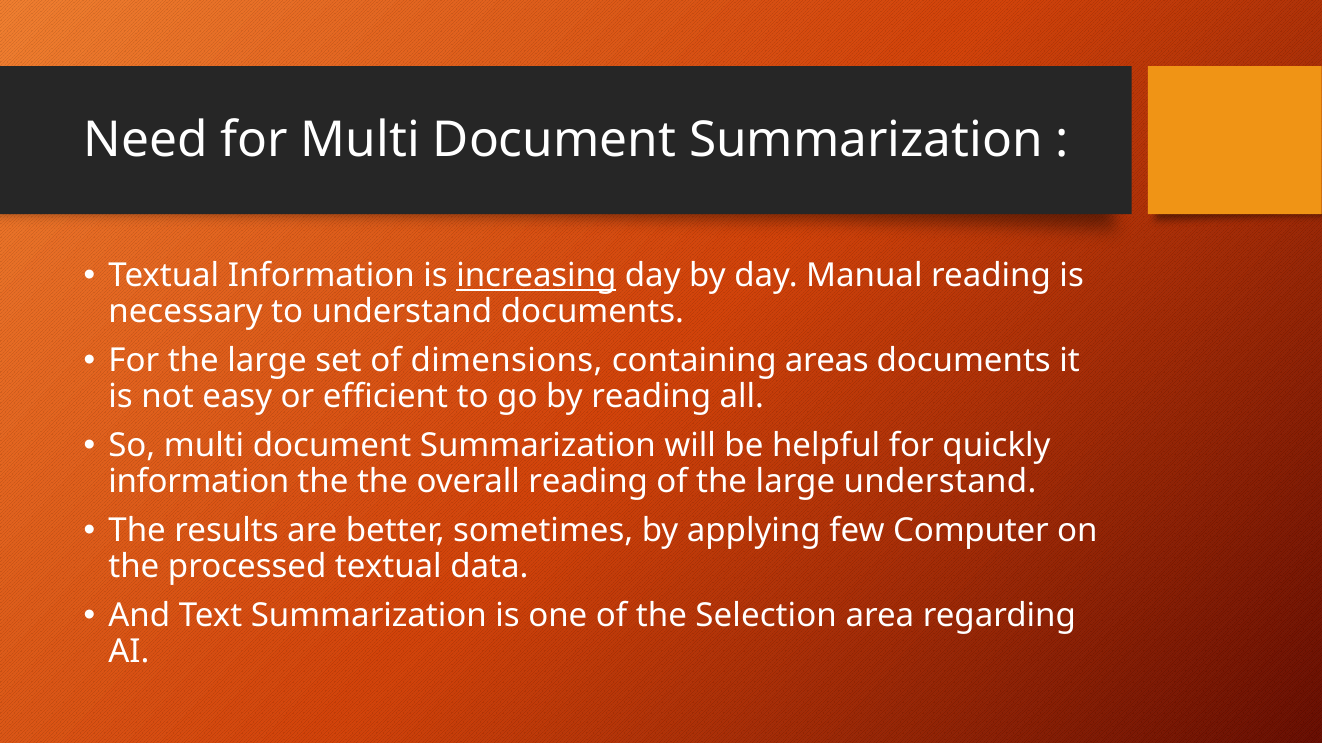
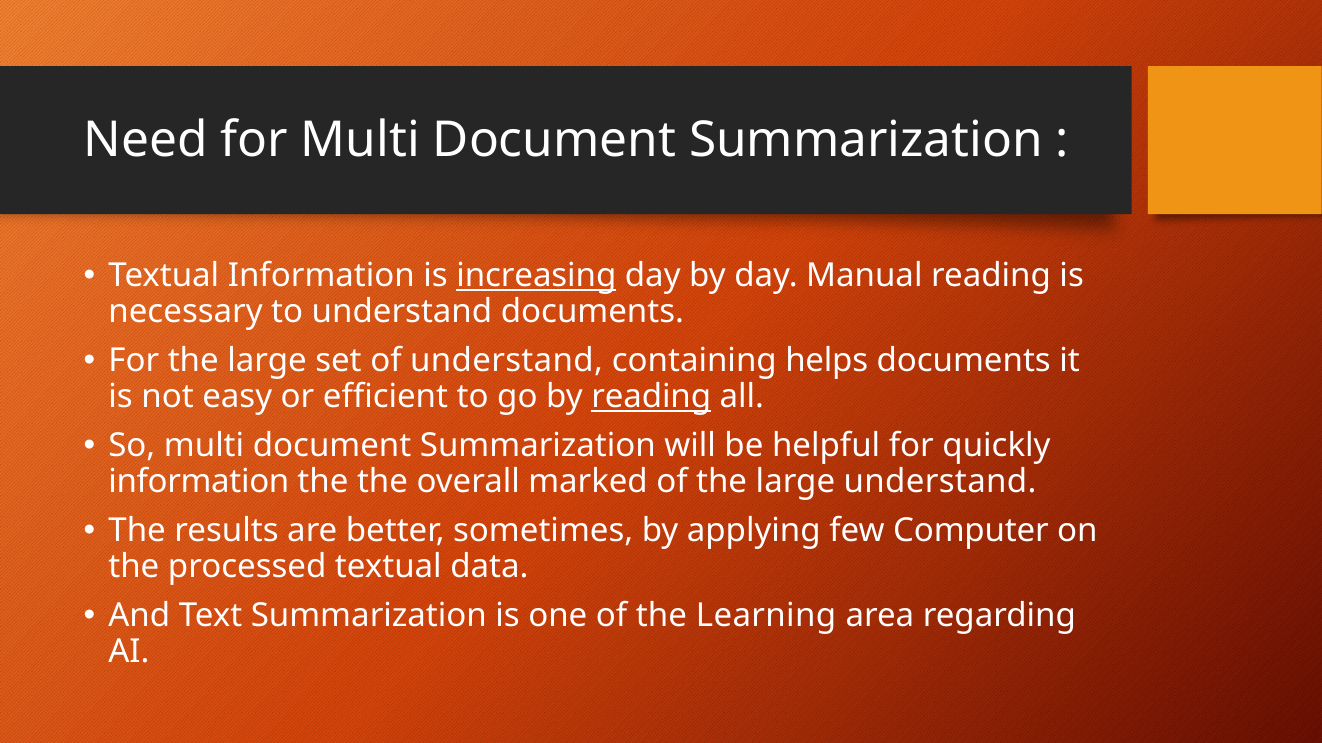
of dimensions: dimensions -> understand
areas: areas -> helps
reading at (651, 397) underline: none -> present
overall reading: reading -> marked
Selection: Selection -> Learning
